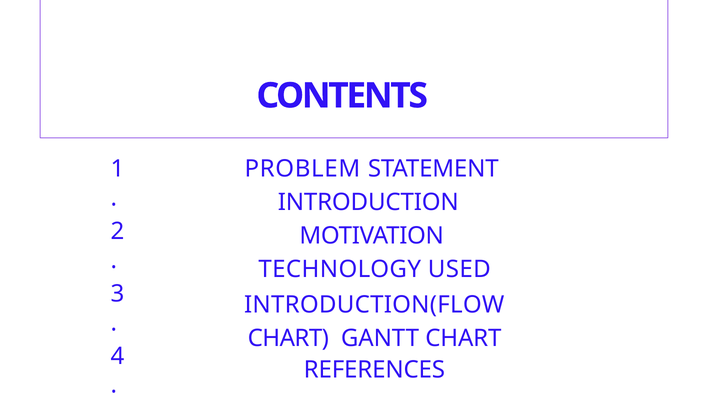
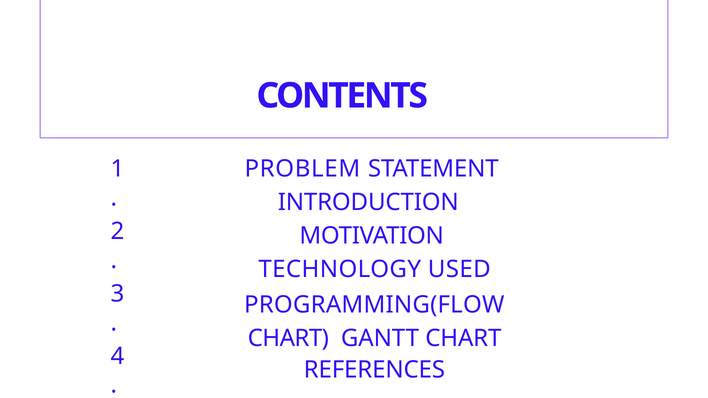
INTRODUCTION(FLOW: INTRODUCTION(FLOW -> PROGRAMMING(FLOW
